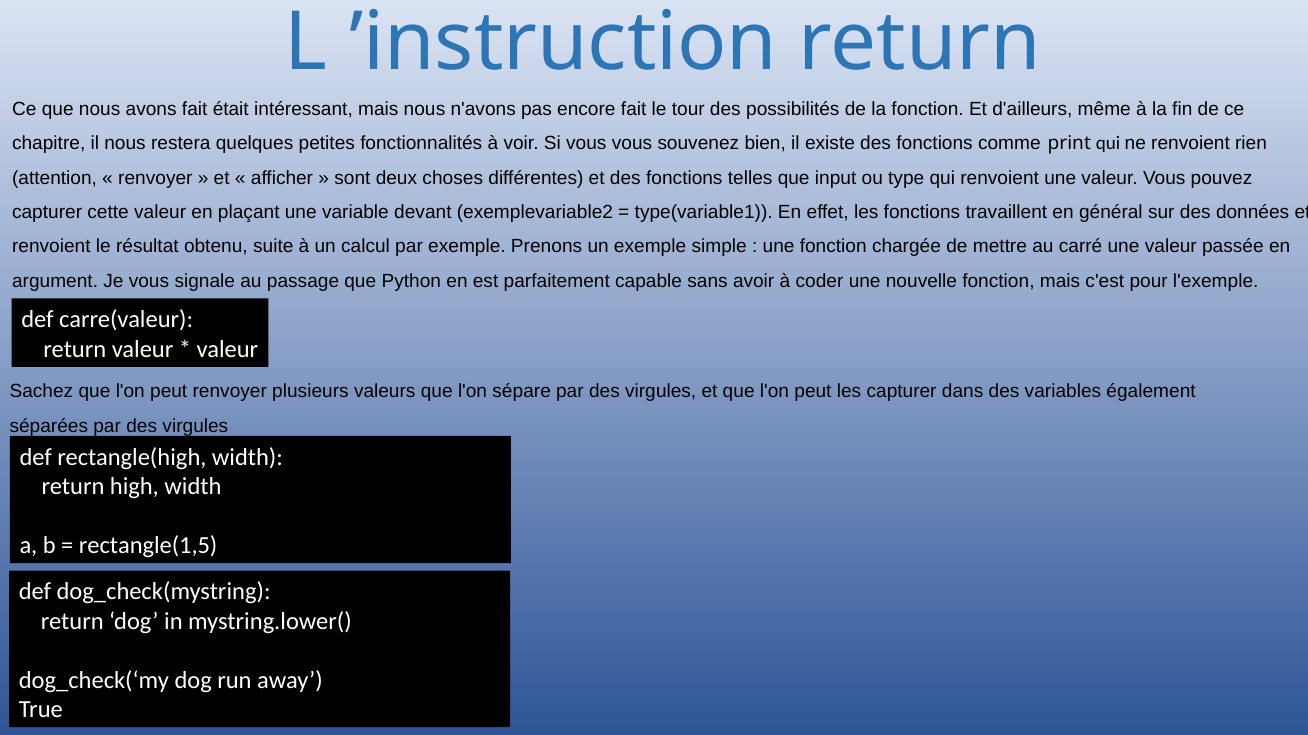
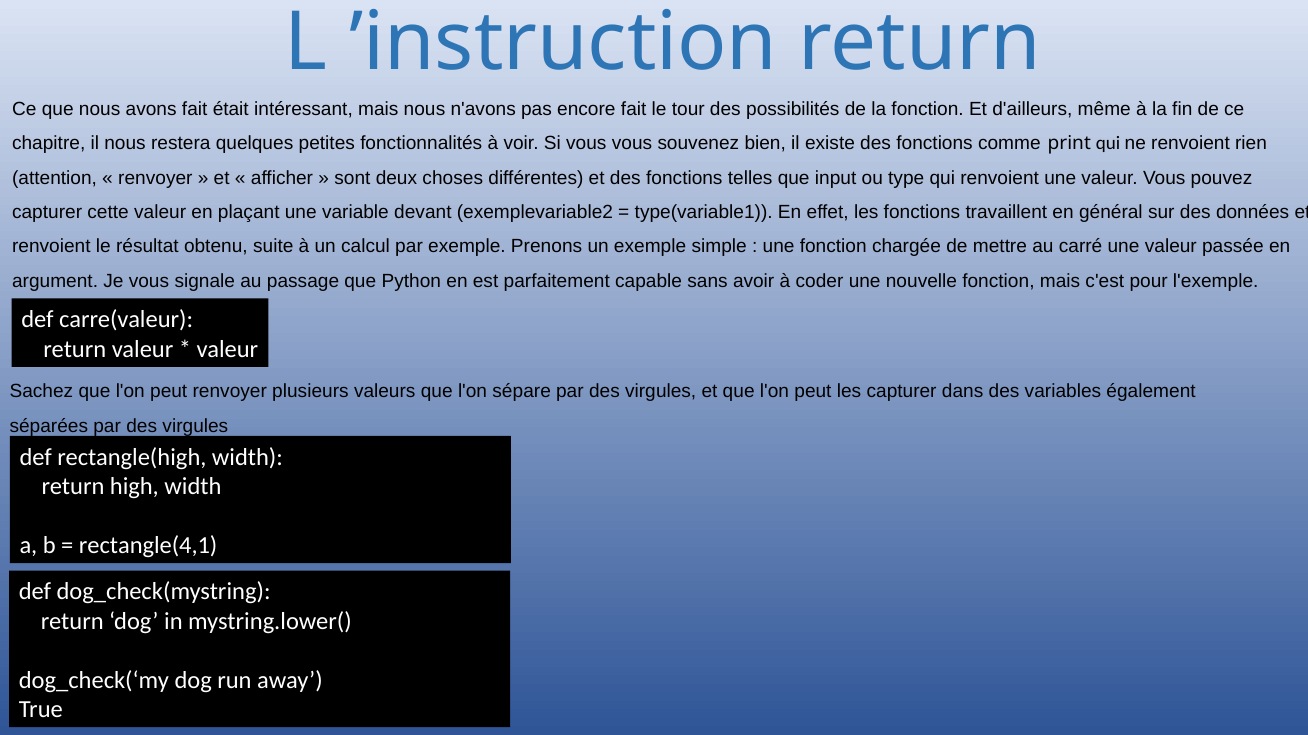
rectangle(1,5: rectangle(1,5 -> rectangle(4,1
